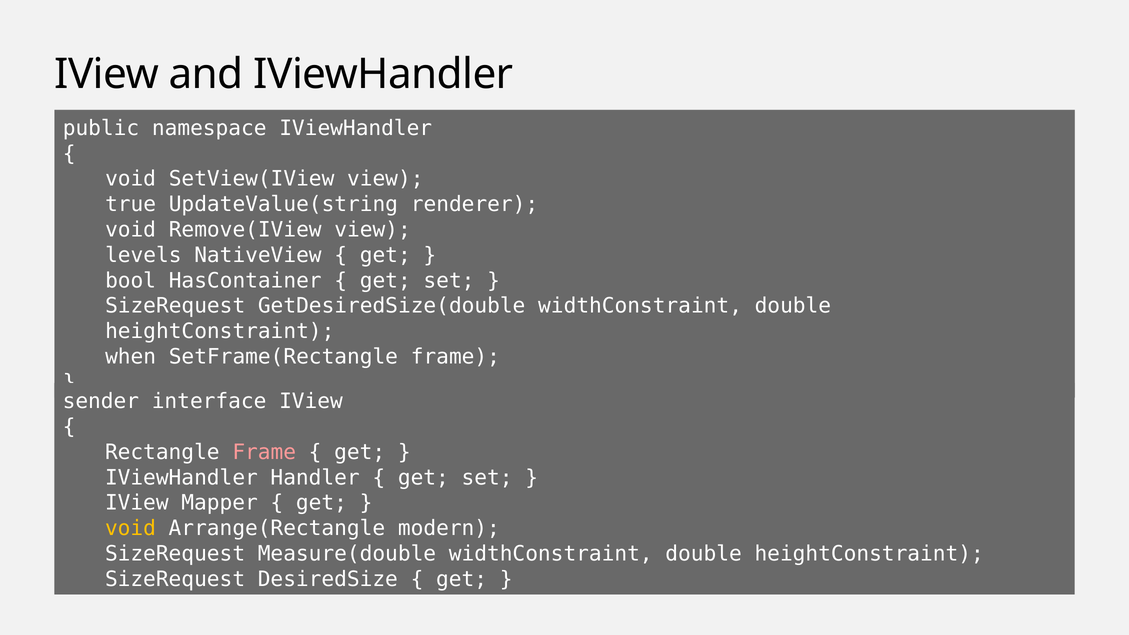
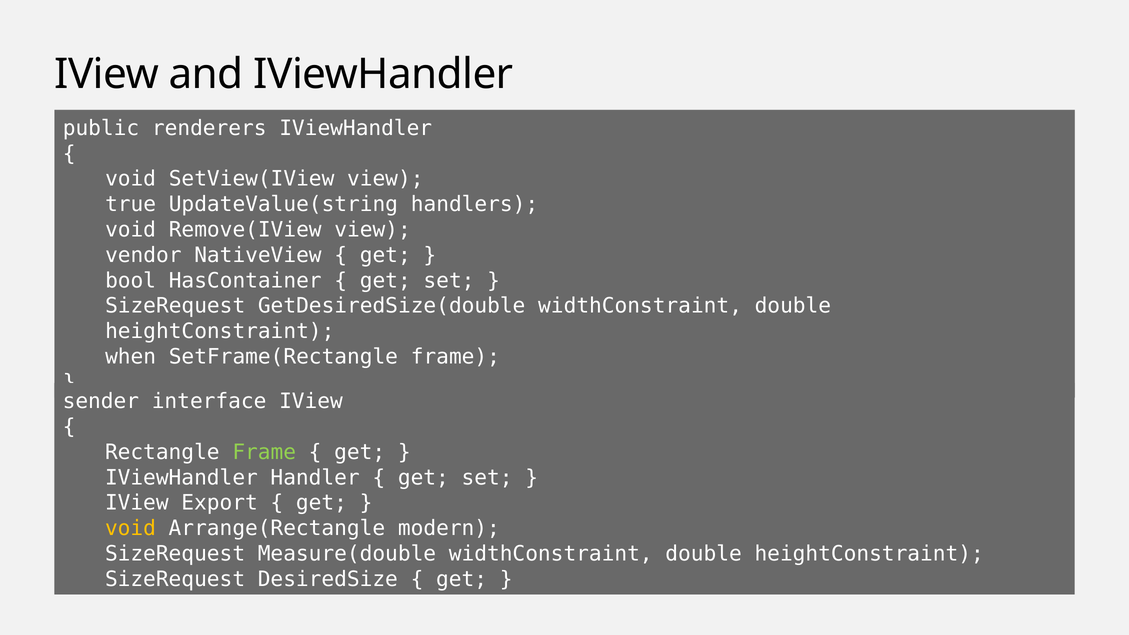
namespace: namespace -> renderers
renderer: renderer -> handlers
levels: levels -> vendor
Frame at (264, 452) colour: pink -> light green
Mapper: Mapper -> Export
